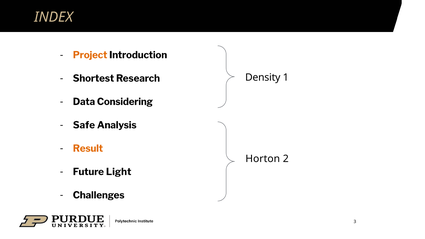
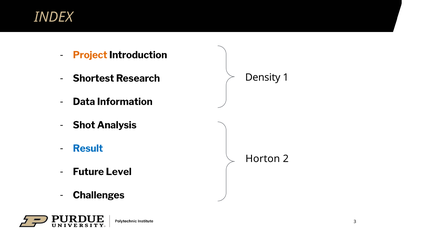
Considering: Considering -> Information
Safe: Safe -> Shot
Result colour: orange -> blue
Light: Light -> Level
